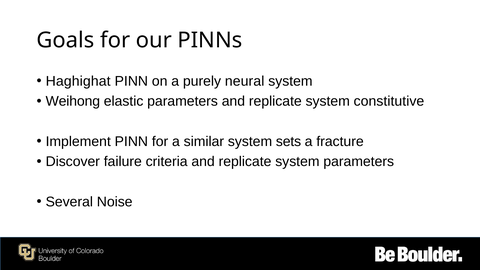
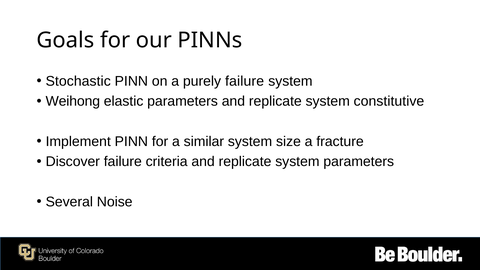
Haghighat: Haghighat -> Stochastic
purely neural: neural -> failure
sets: sets -> size
